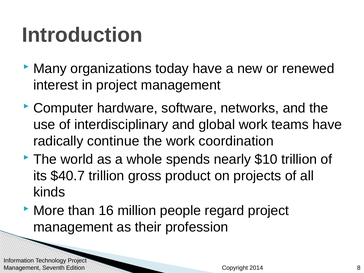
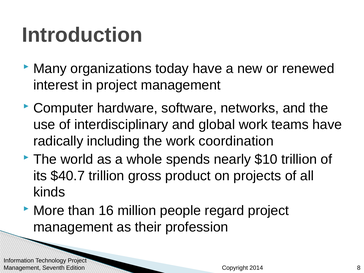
continue: continue -> including
